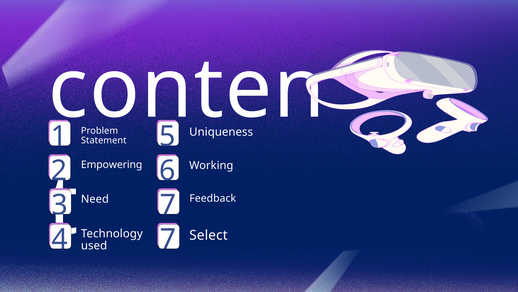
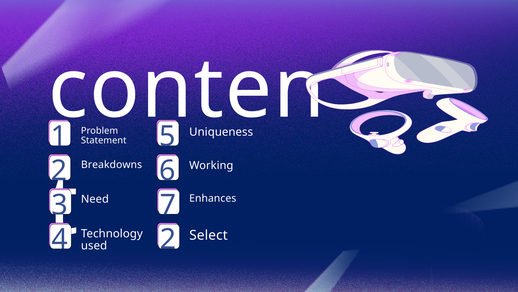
Empowering: Empowering -> Breakdowns
Feedback: Feedback -> Enhances
7 at (168, 239): 7 -> 2
